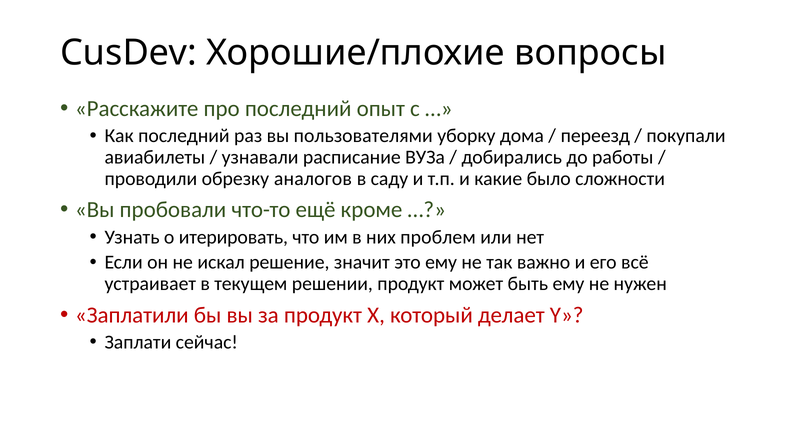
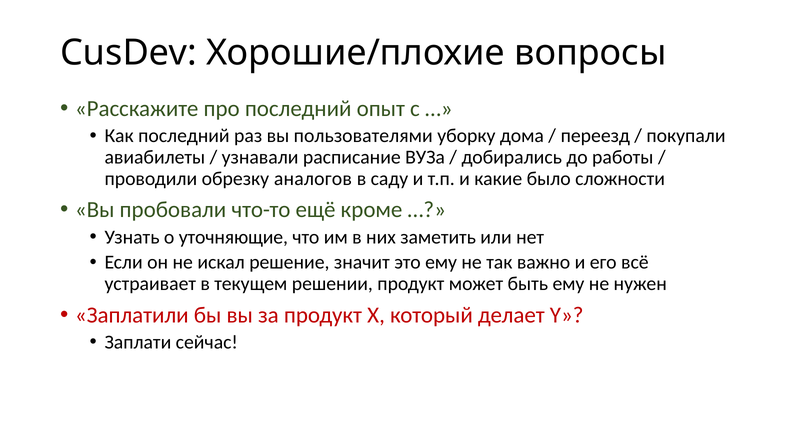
итерировать: итерировать -> уточняющие
проблем: проблем -> заметить
